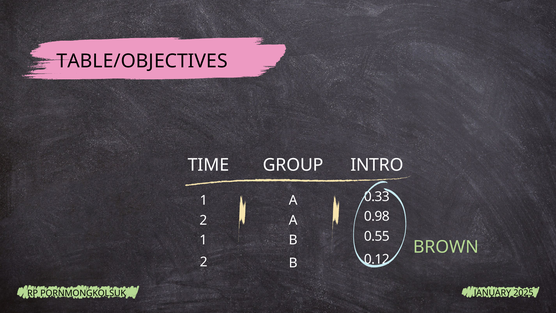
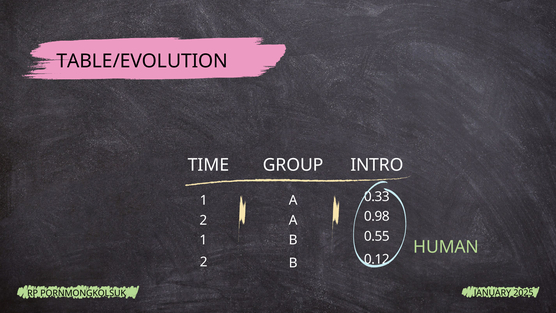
TABLE/OBJECTIVES: TABLE/OBJECTIVES -> TABLE/EVOLUTION
BROWN: BROWN -> HUMAN
